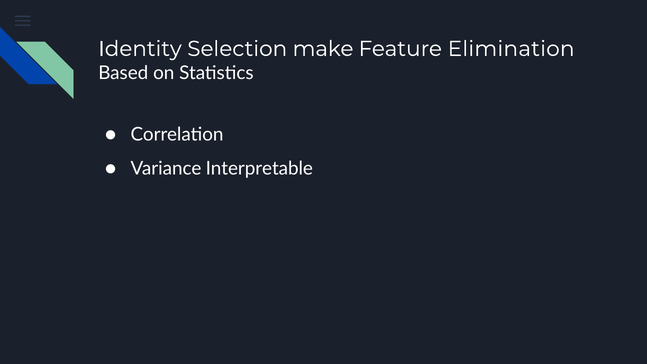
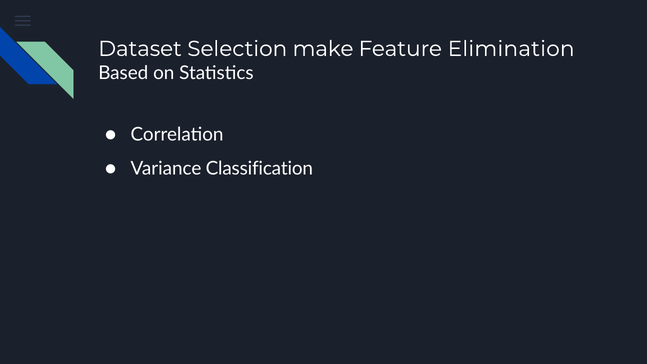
Identity: Identity -> Dataset
Interpretable: Interpretable -> Classification
